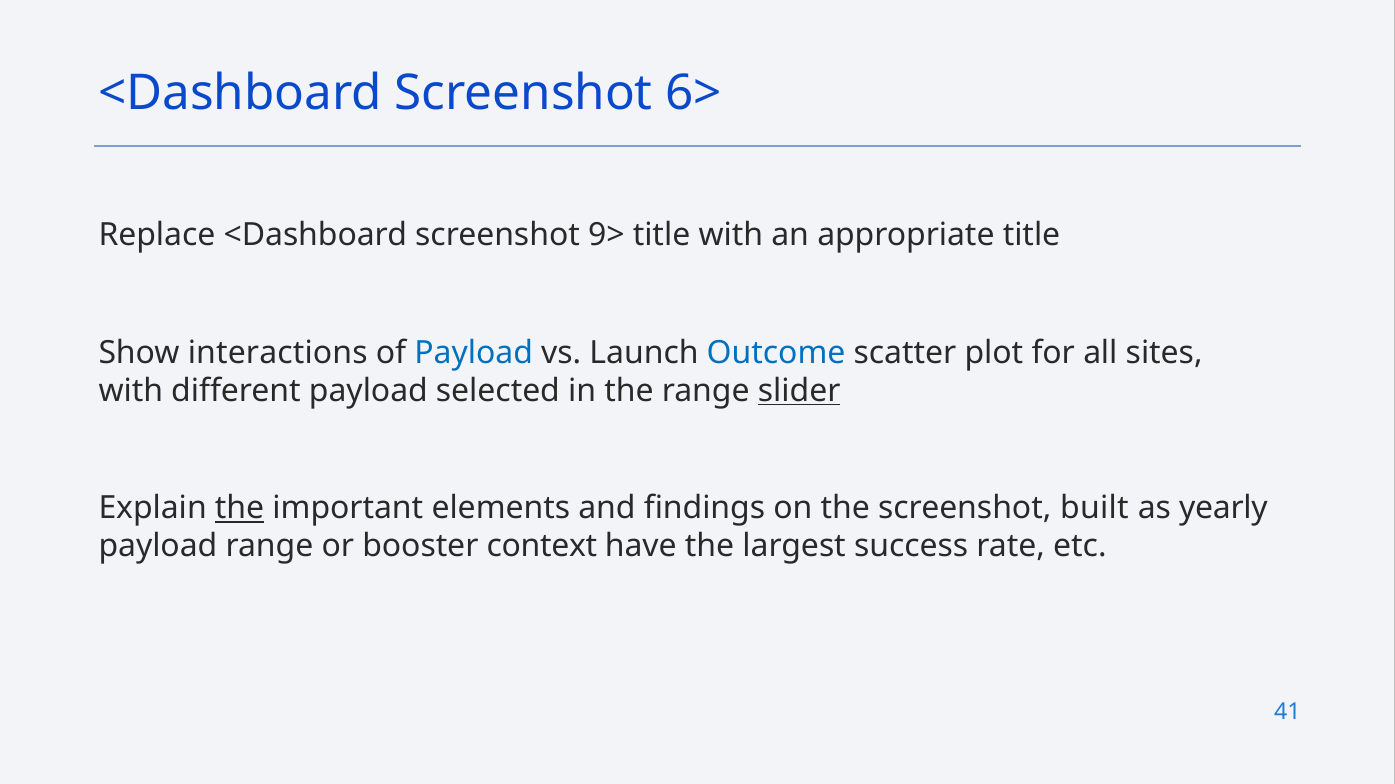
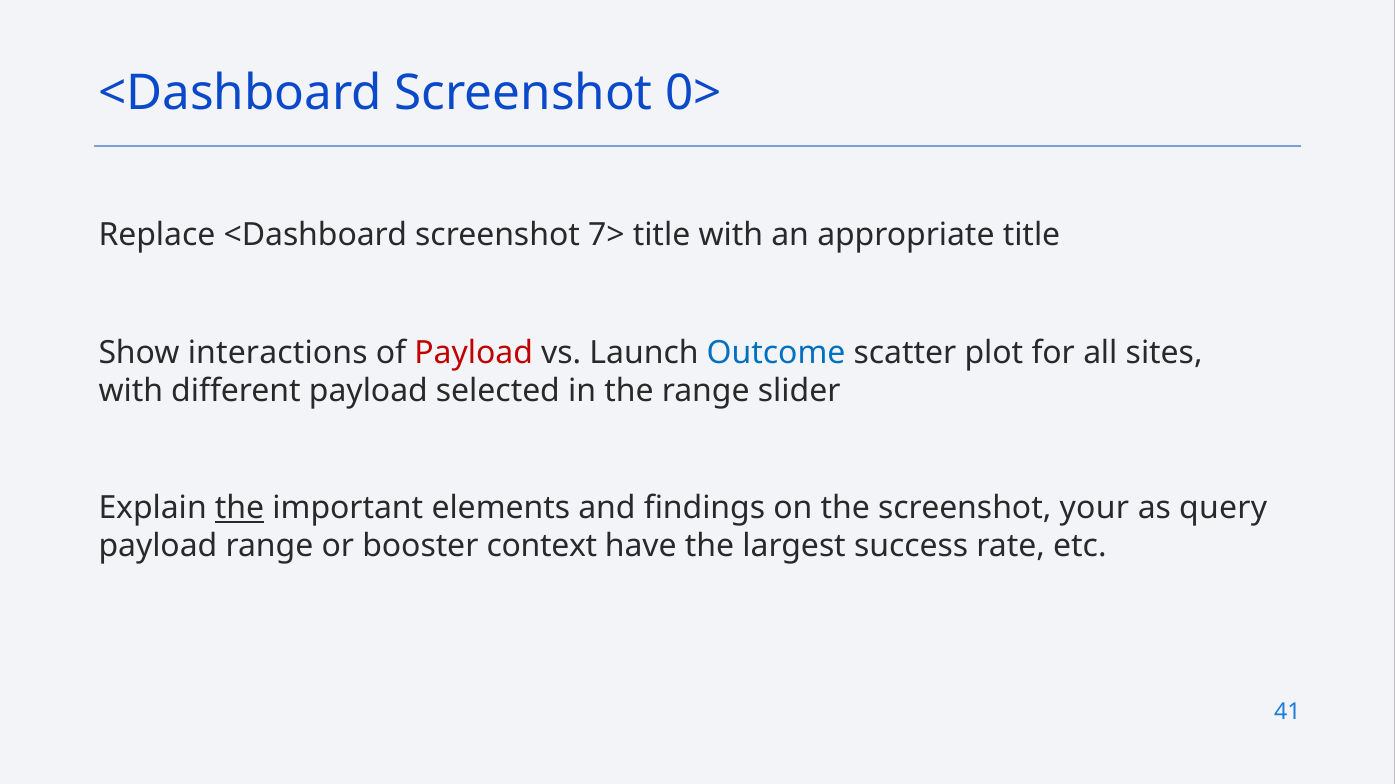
6>: 6> -> 0>
9>: 9> -> 7>
Payload at (474, 353) colour: blue -> red
slider underline: present -> none
built: built -> your
yearly: yearly -> query
